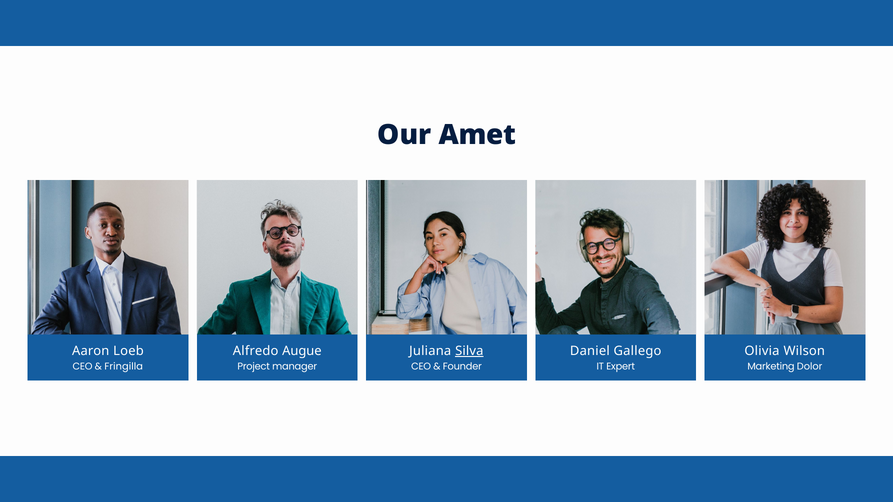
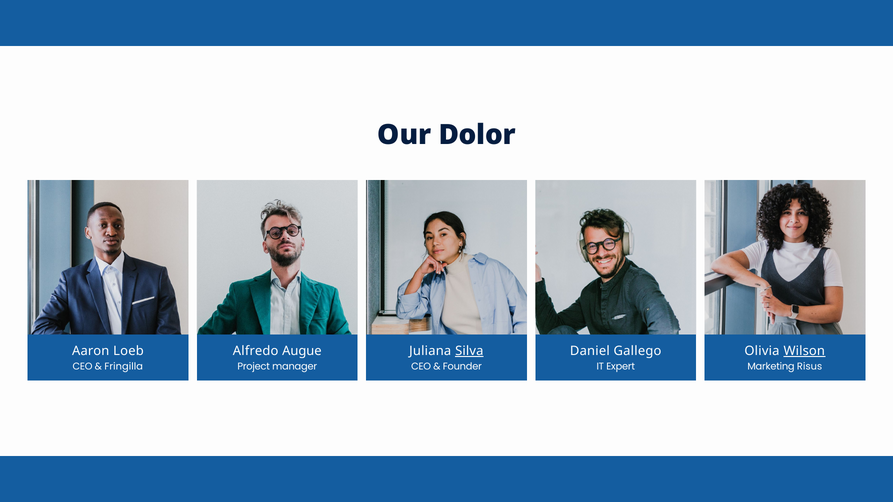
Amet: Amet -> Dolor
Wilson underline: none -> present
Dolor: Dolor -> Risus
